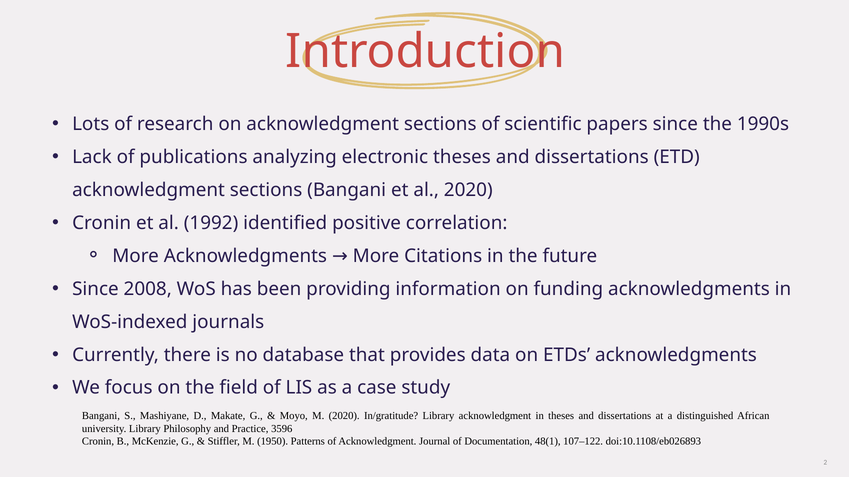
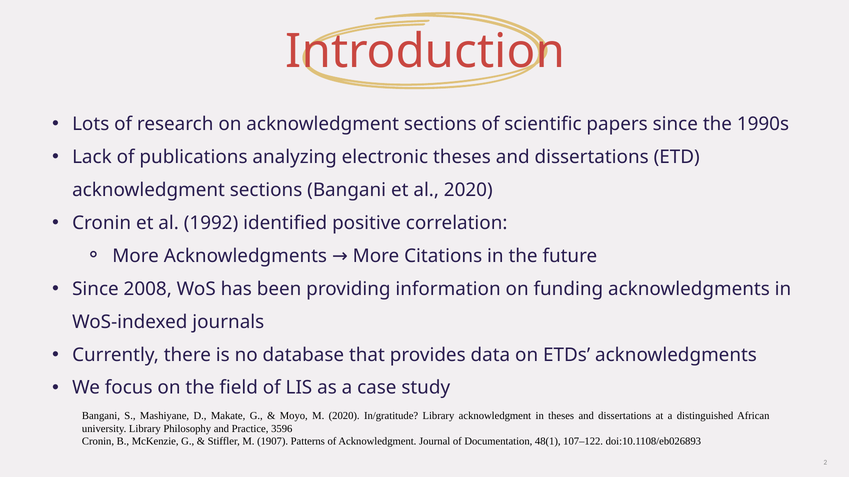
1950: 1950 -> 1907
